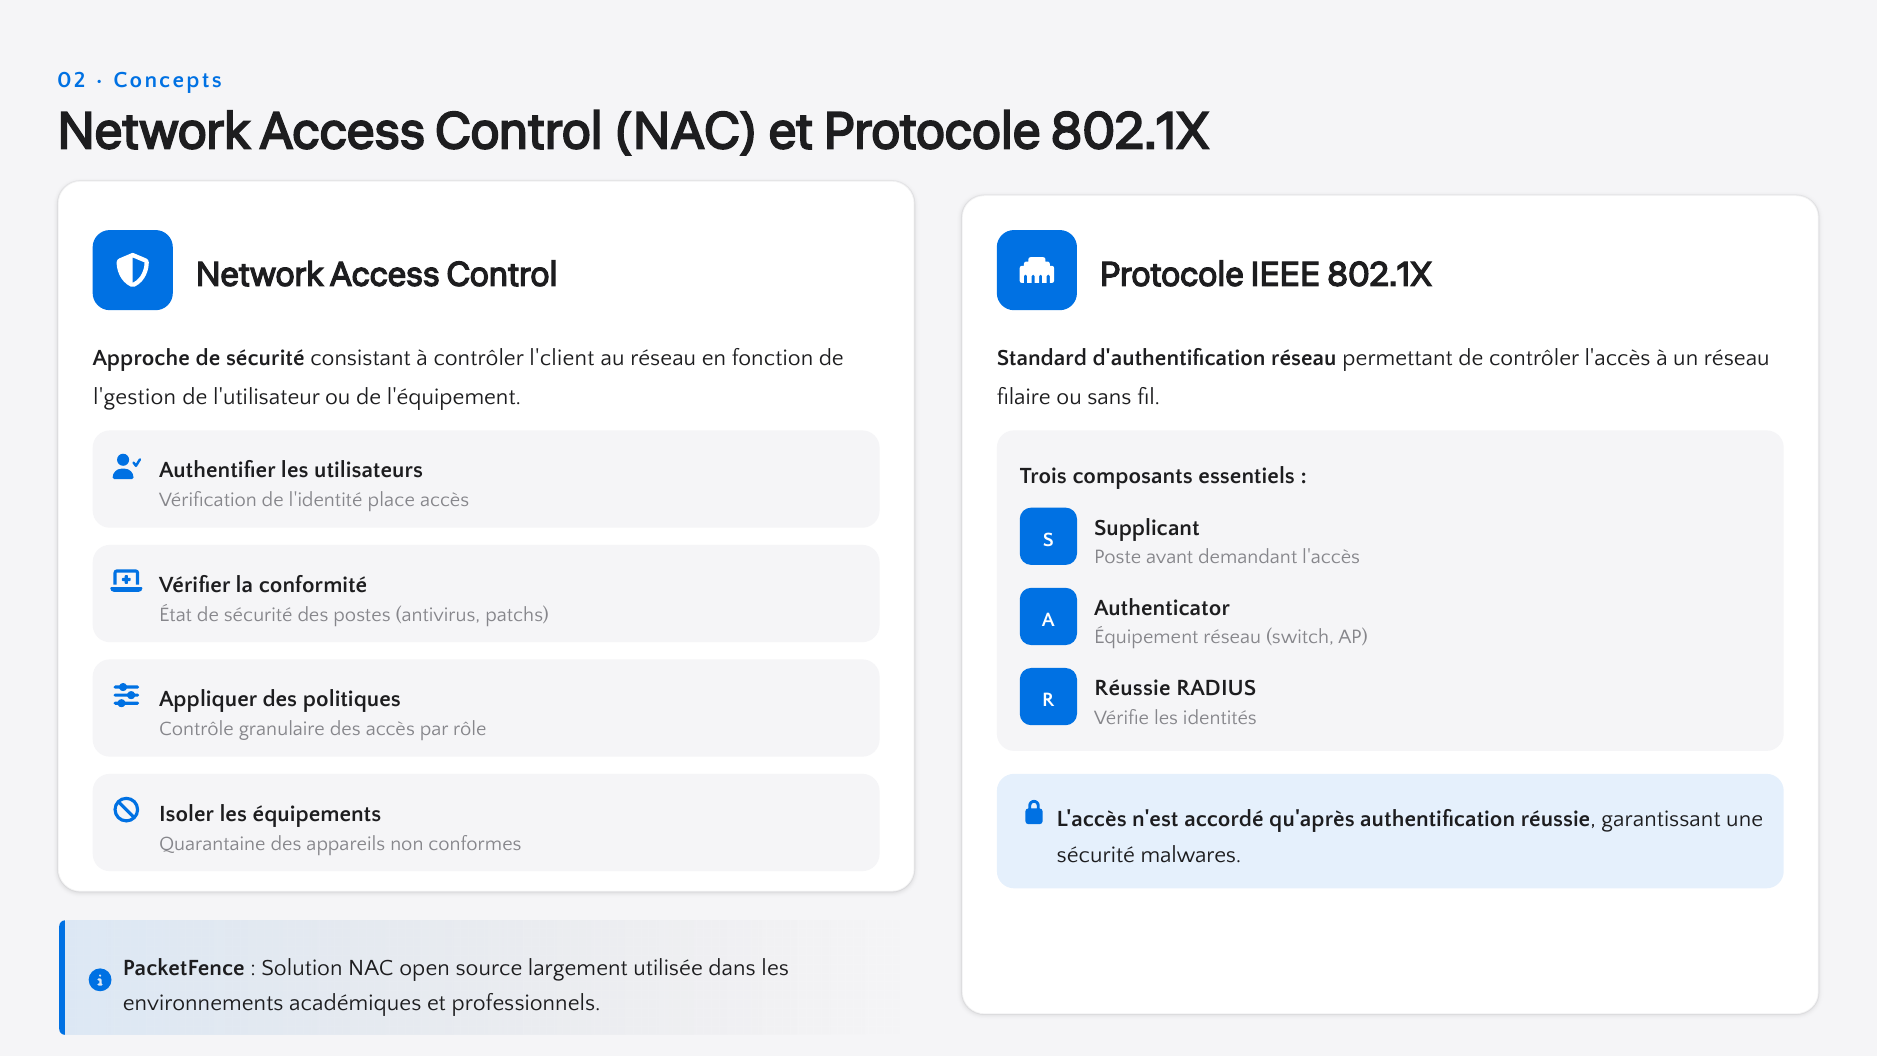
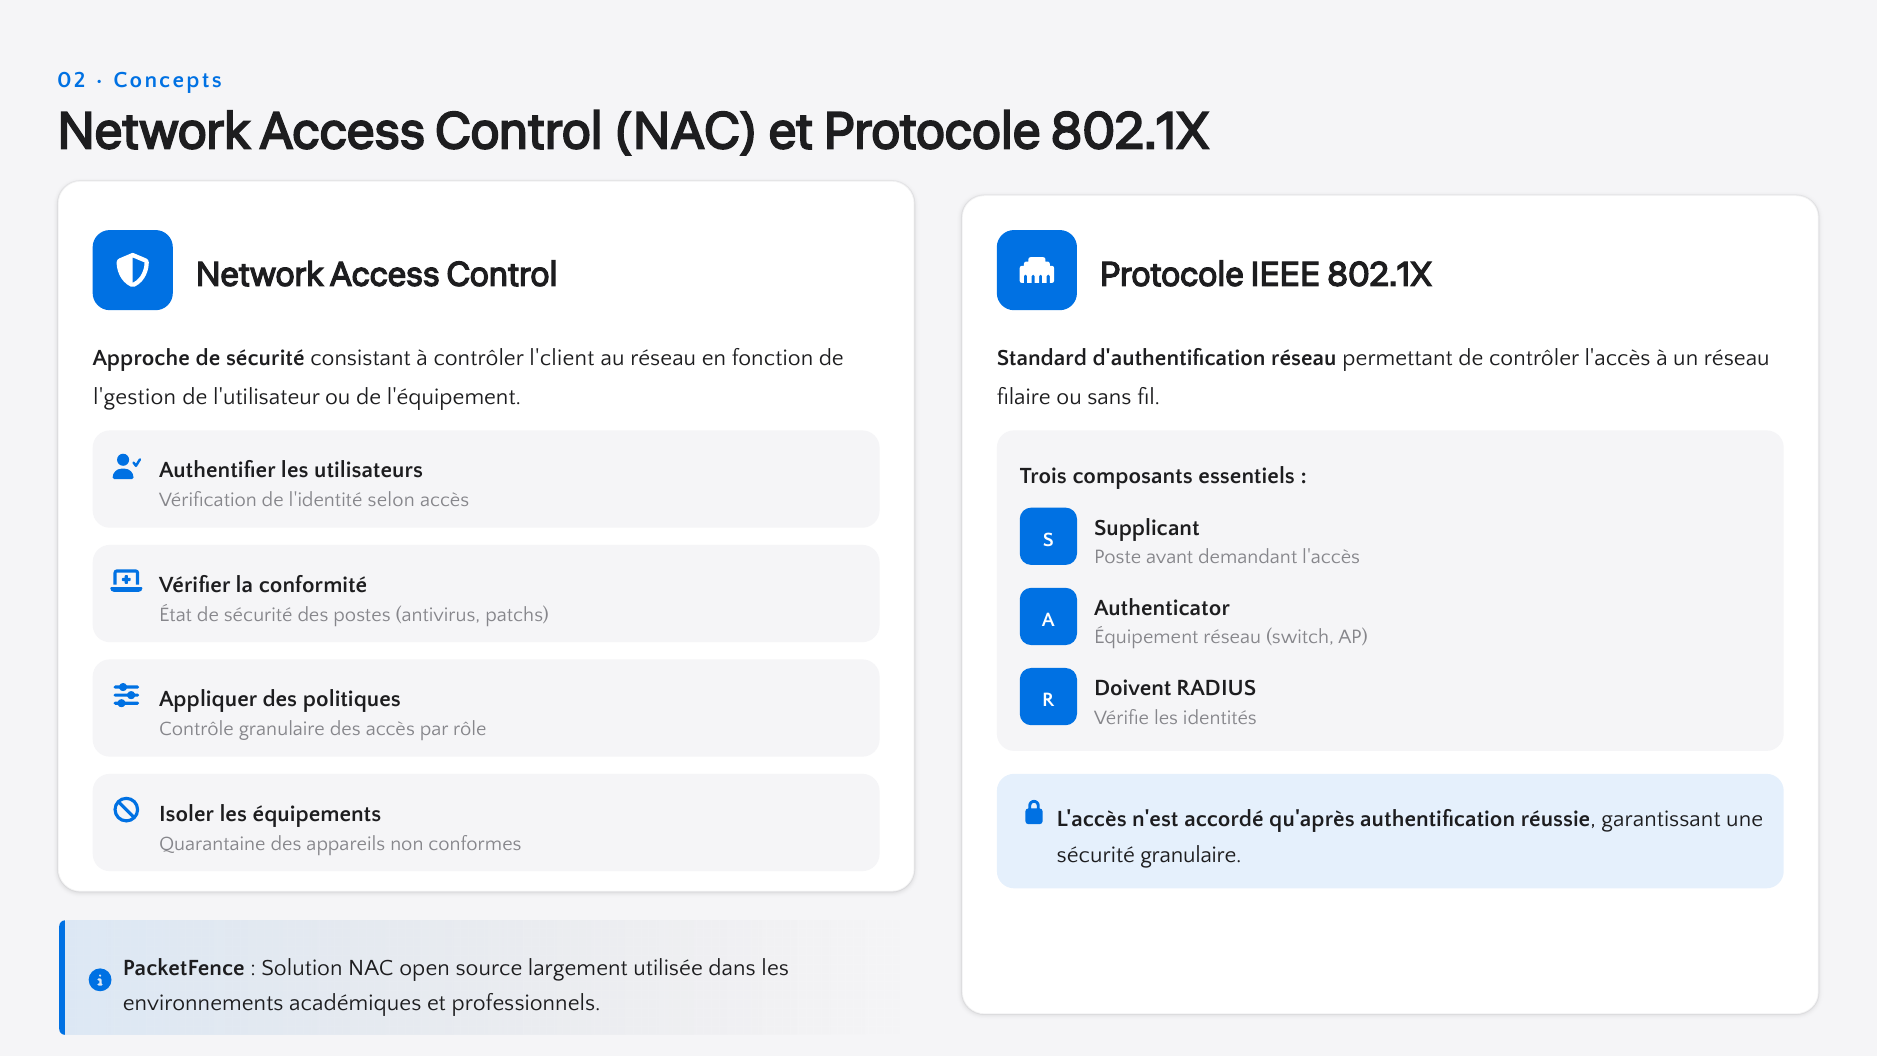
place: place -> selon
Réussie at (1133, 688): Réussie -> Doivent
sécurité malwares: malwares -> granulaire
